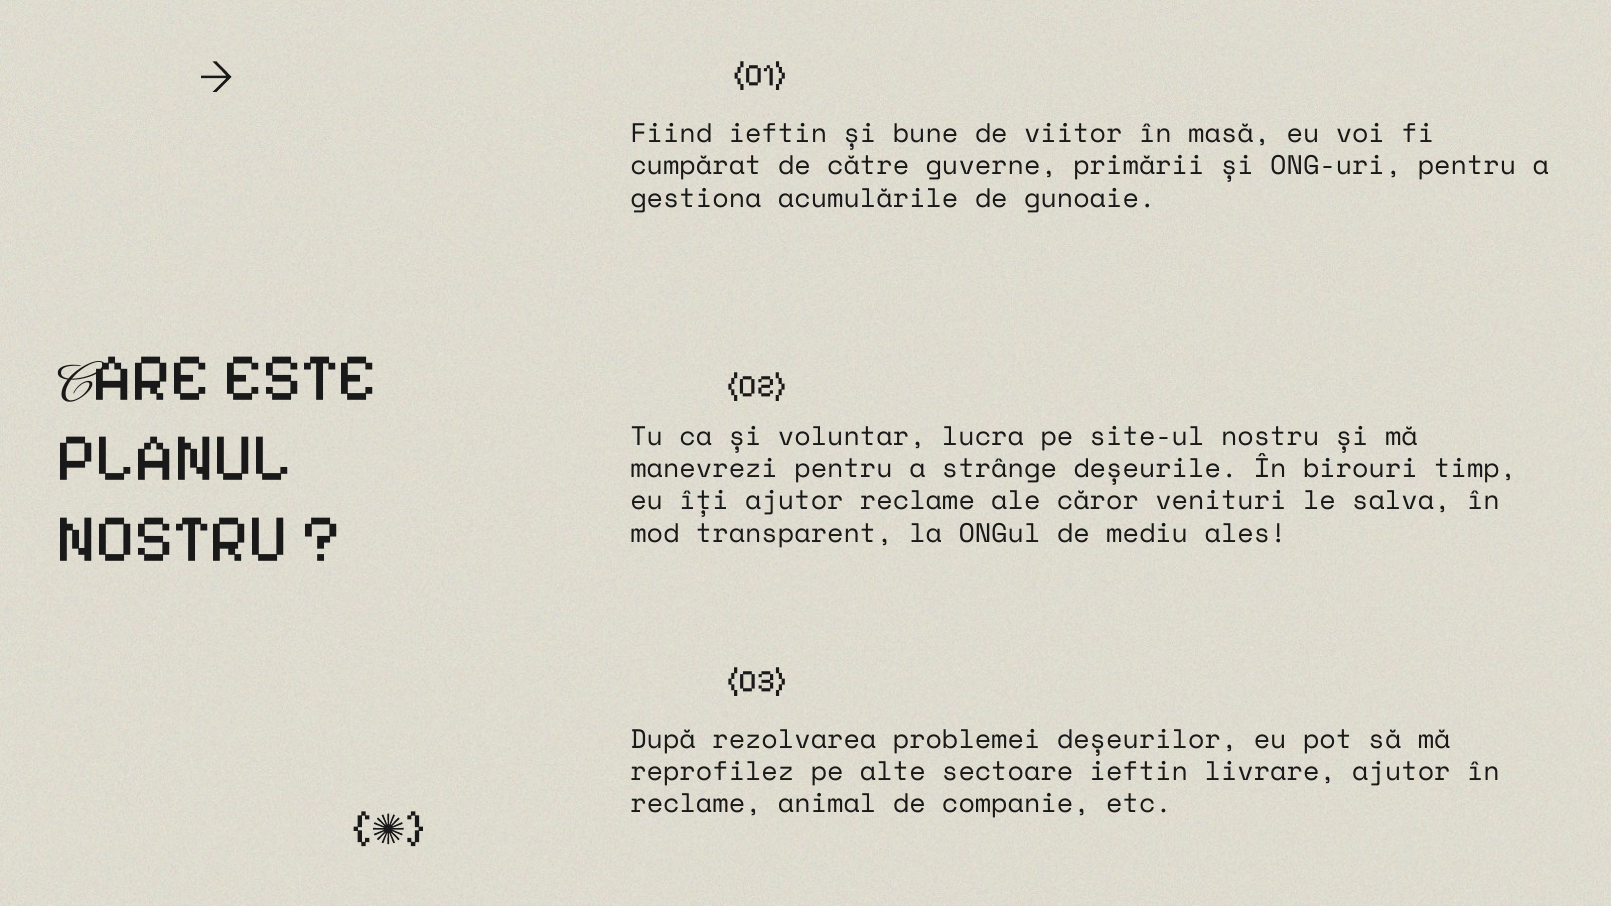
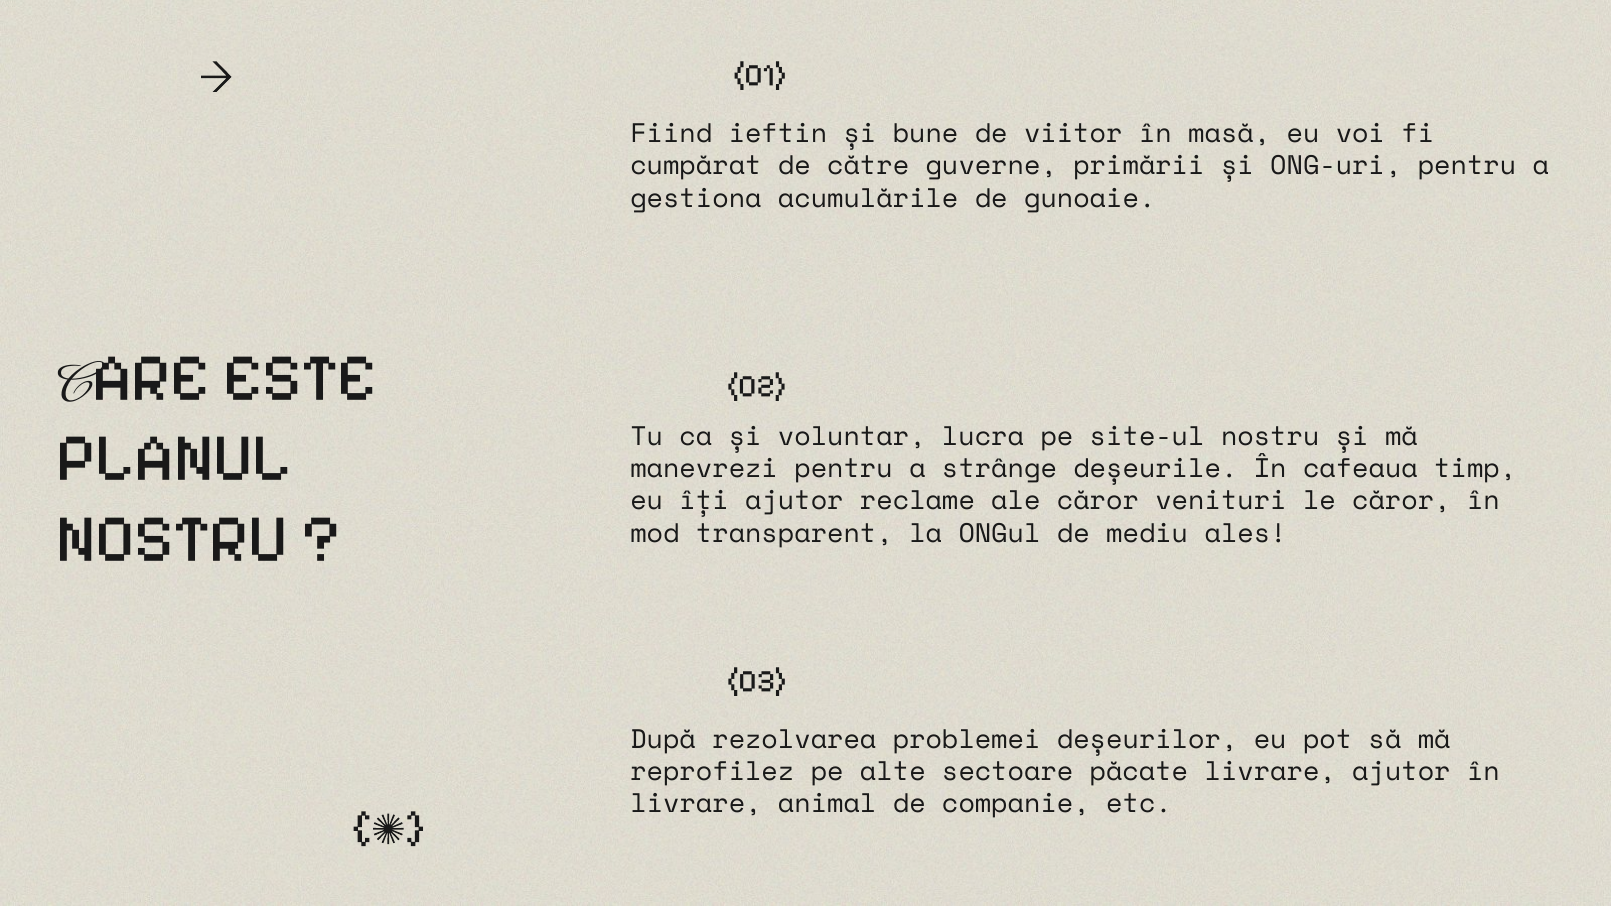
birouri: birouri -> cafeaua
le salva: salva -> căror
sectoare ieftin: ieftin -> păcate
reclame at (696, 804): reclame -> livrare
